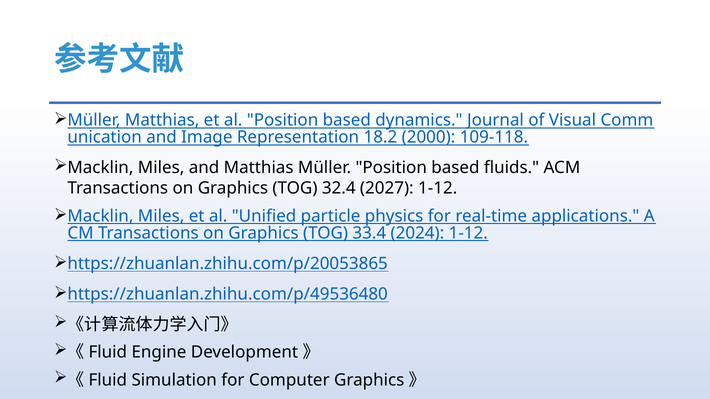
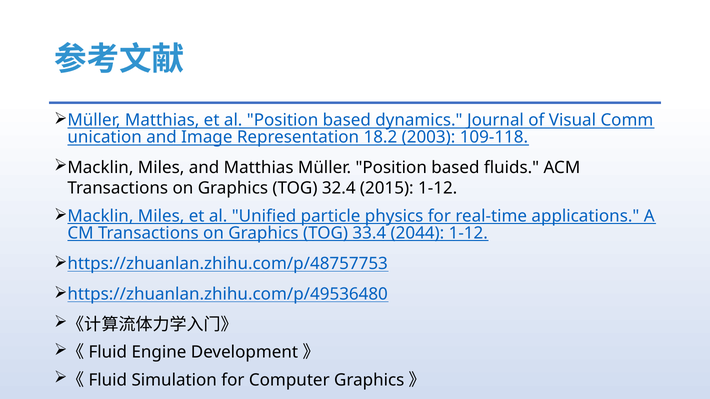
2000: 2000 -> 2003
2027: 2027 -> 2015
2024: 2024 -> 2044
https://zhuanlan.zhihu.com/p/20053865: https://zhuanlan.zhihu.com/p/20053865 -> https://zhuanlan.zhihu.com/p/48757753
